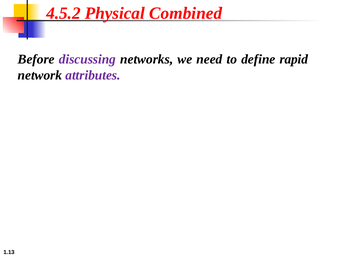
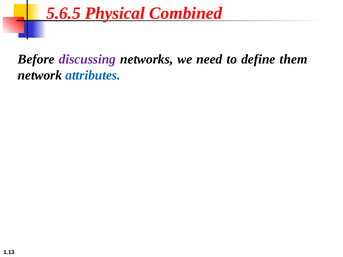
4.5.2: 4.5.2 -> 5.6.5
rapid: rapid -> them
attributes colour: purple -> blue
